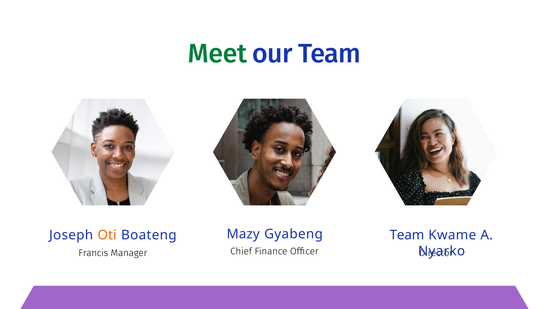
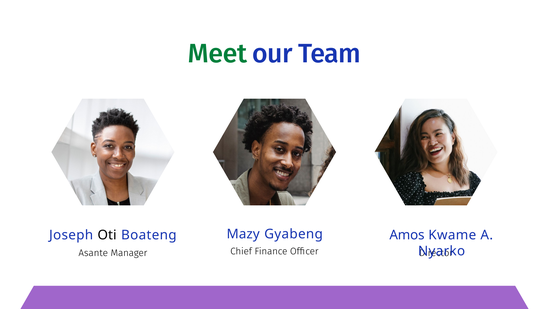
Oti colour: orange -> black
Team at (407, 235): Team -> Amos
Francis: Francis -> Asante
